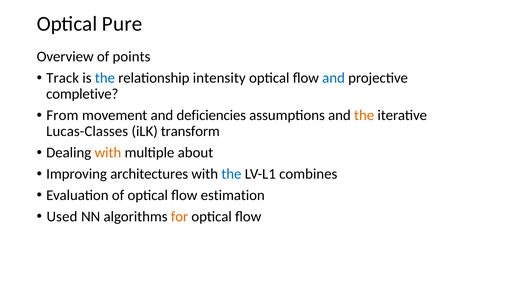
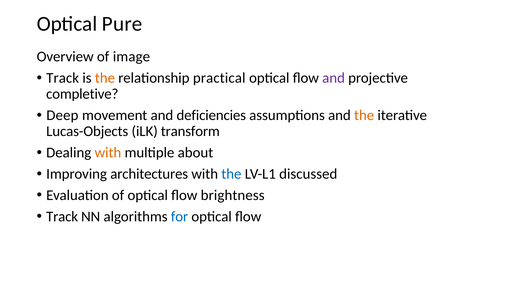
points: points -> image
the at (105, 78) colour: blue -> orange
intensity: intensity -> practical
and at (334, 78) colour: blue -> purple
From: From -> Deep
Lucas-Classes: Lucas-Classes -> Lucas-Objects
combines: combines -> discussed
estimation: estimation -> brightness
Used at (62, 216): Used -> Track
for colour: orange -> blue
